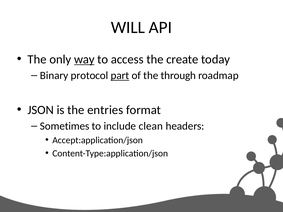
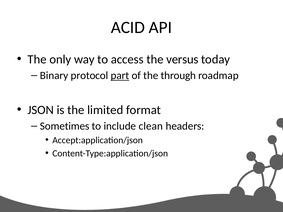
WILL: WILL -> ACID
way underline: present -> none
create: create -> versus
entries: entries -> limited
